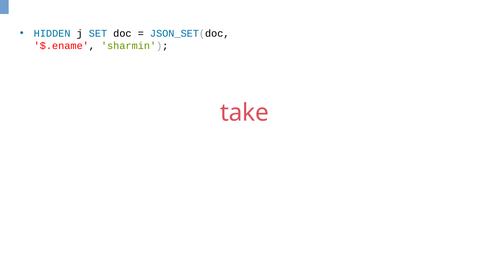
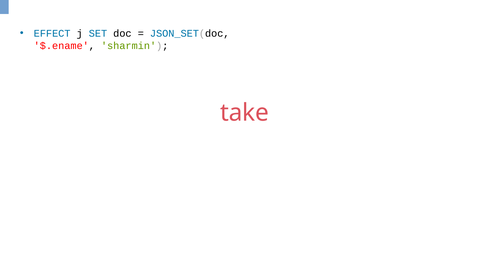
HIDDEN: HIDDEN -> EFFECT
